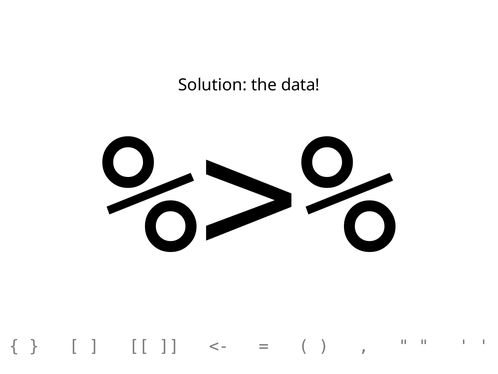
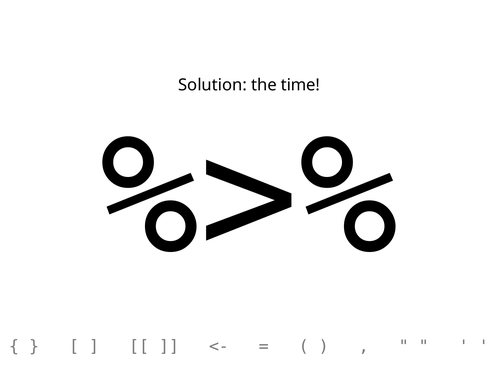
data: data -> time
